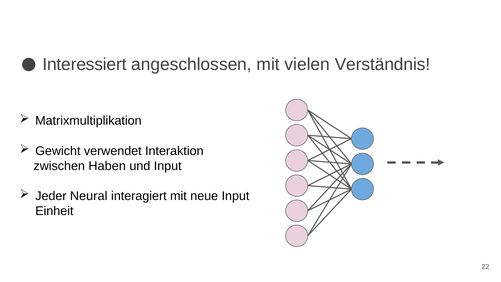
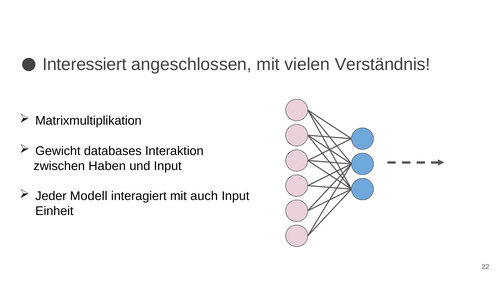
verwendet: verwendet -> databases
Neural: Neural -> Modell
neue: neue -> auch
